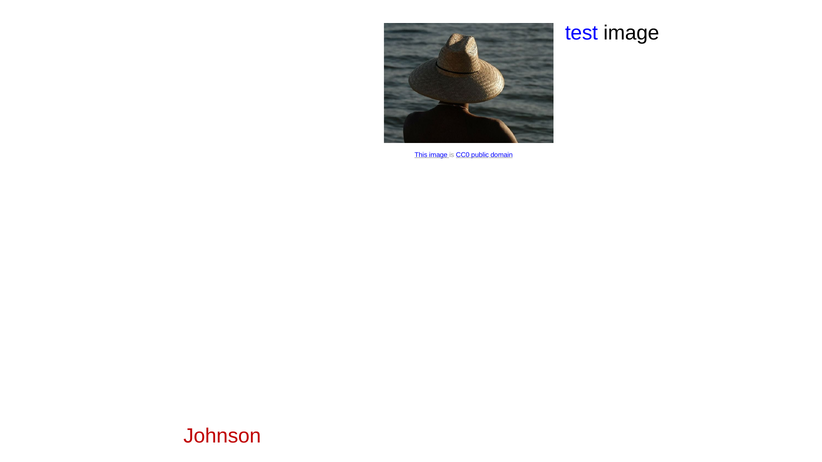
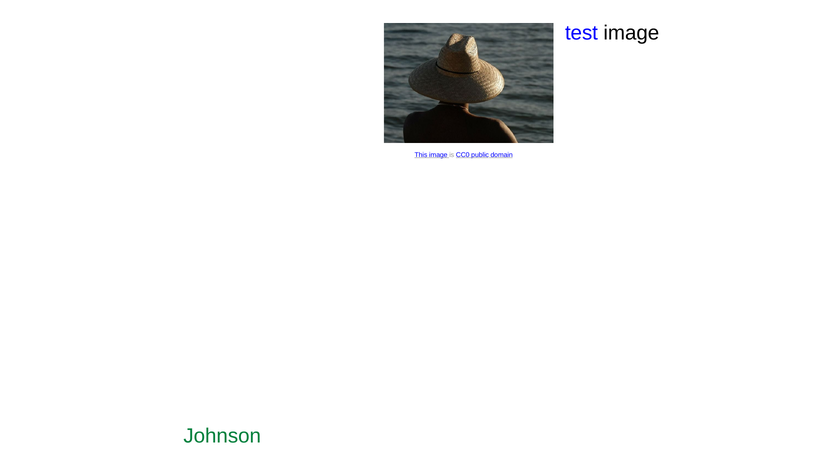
Johnson colour: red -> green
